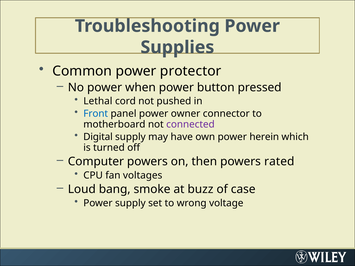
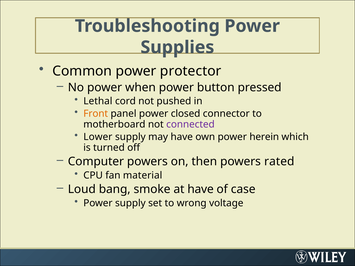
Front colour: blue -> orange
owner: owner -> closed
Digital: Digital -> Lower
voltages: voltages -> material
at buzz: buzz -> have
